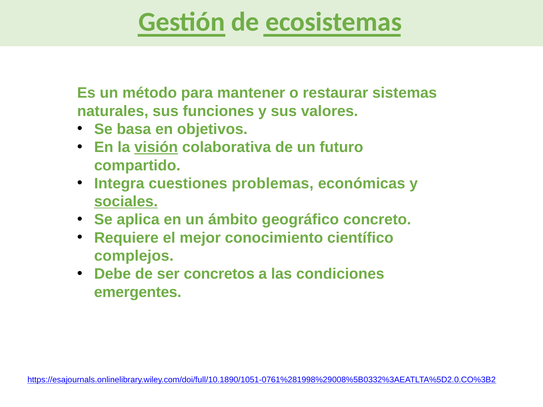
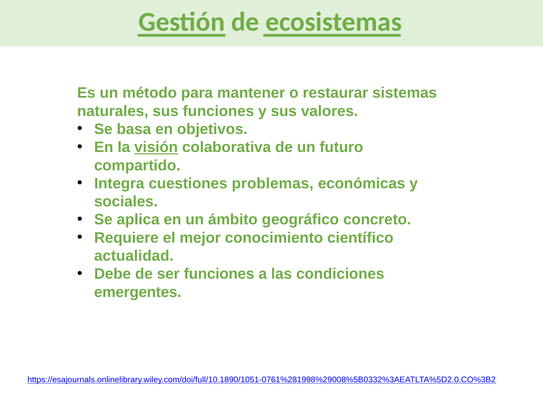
sociales underline: present -> none
complejos: complejos -> actualidad
ser concretos: concretos -> funciones
